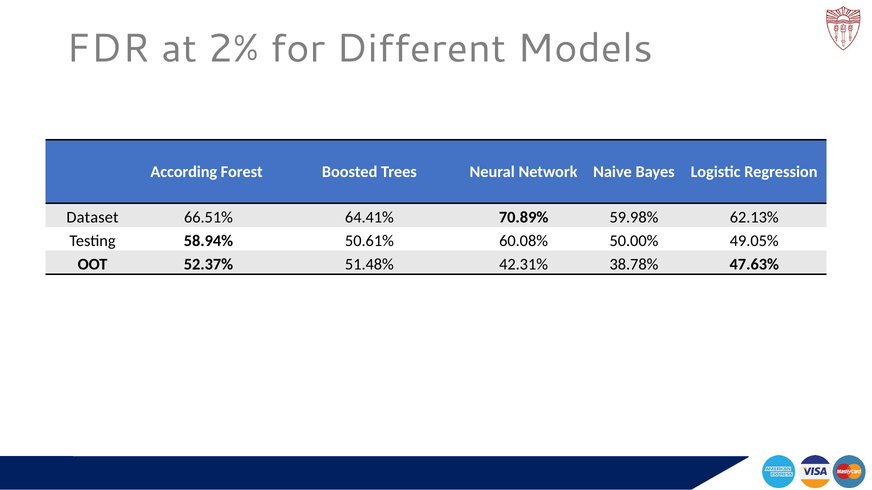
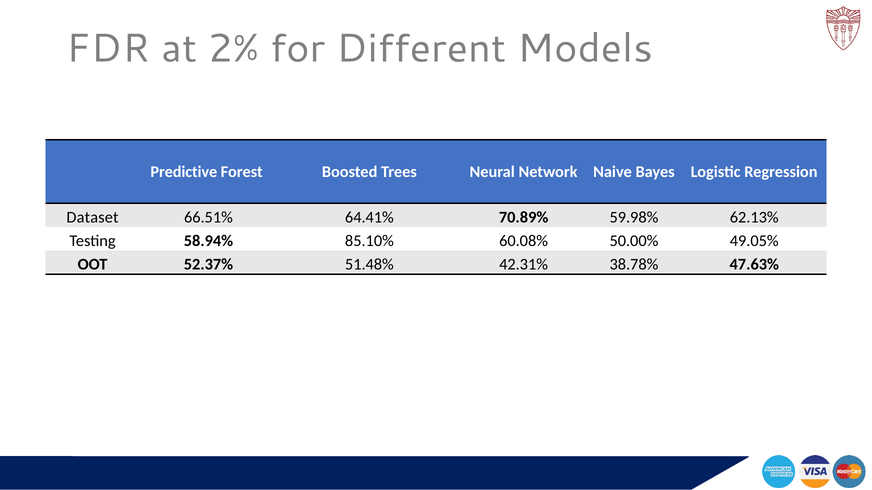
According: According -> Predictive
50.61%: 50.61% -> 85.10%
